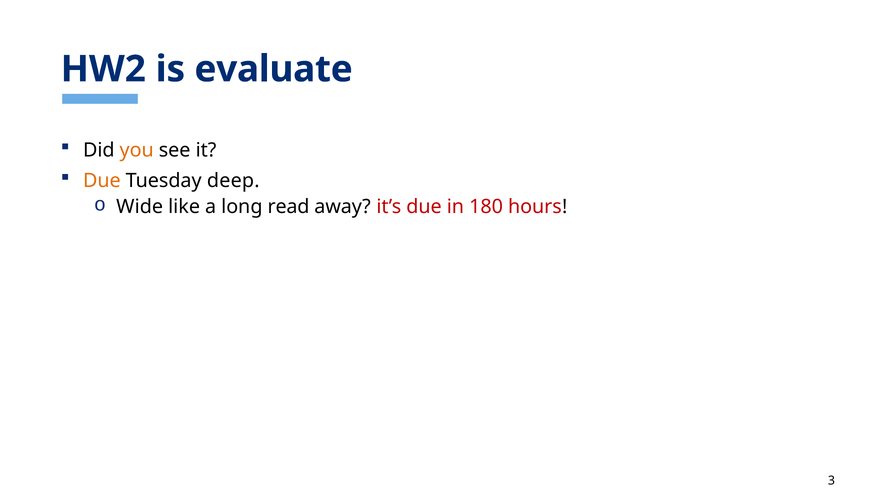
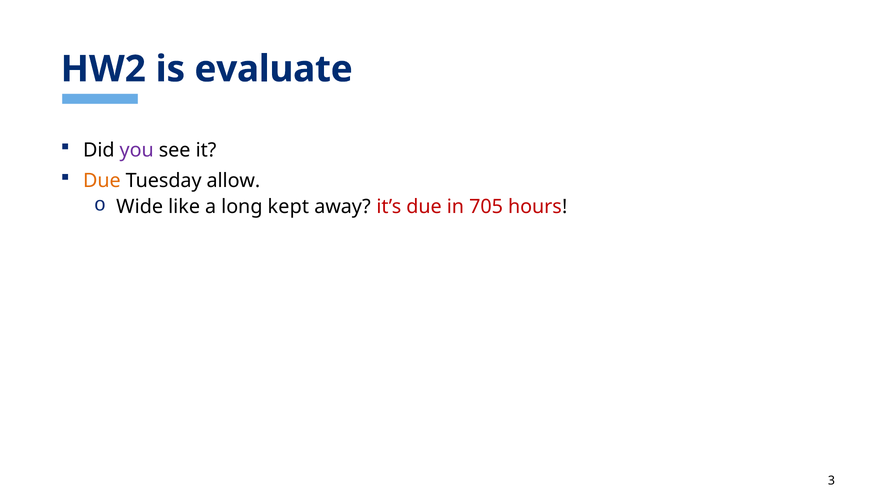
you colour: orange -> purple
deep: deep -> allow
read: read -> kept
180: 180 -> 705
